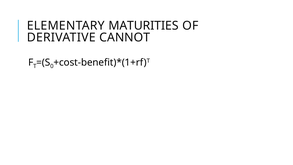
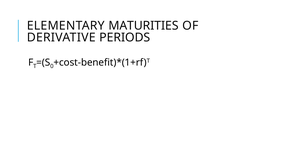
CANNOT: CANNOT -> PERIODS
